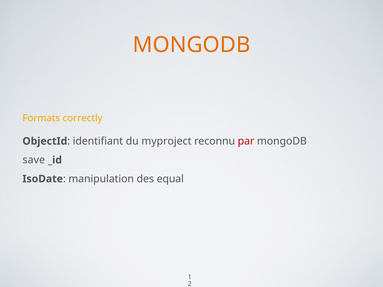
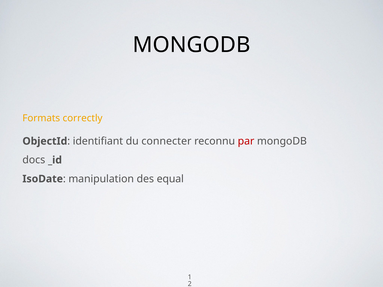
MONGODB at (191, 45) colour: orange -> black
myproject: myproject -> connecter
save: save -> docs
